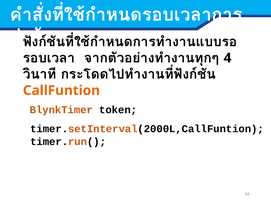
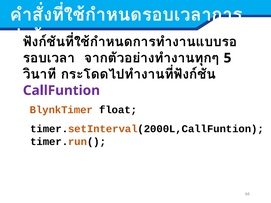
4: 4 -> 5
CallFuntion colour: orange -> purple
token: token -> float
